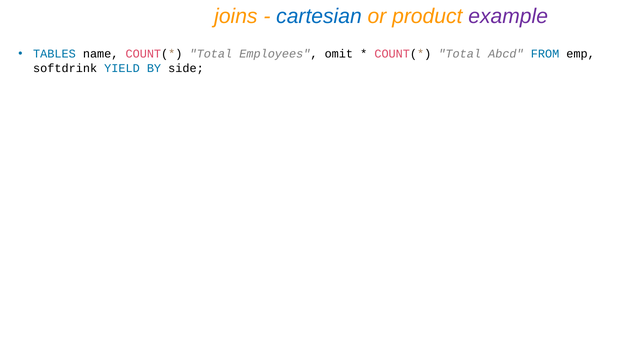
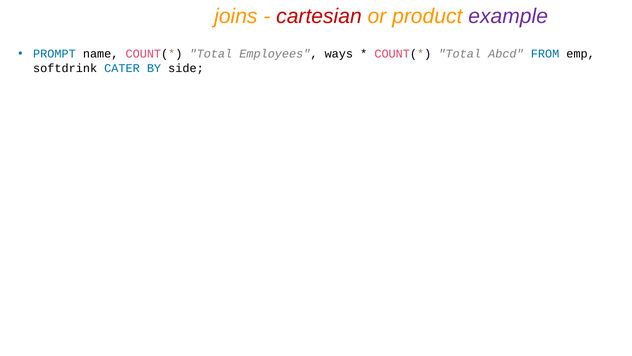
cartesian colour: blue -> red
TABLES: TABLES -> PROMPT
omit: omit -> ways
YIELD: YIELD -> CATER
